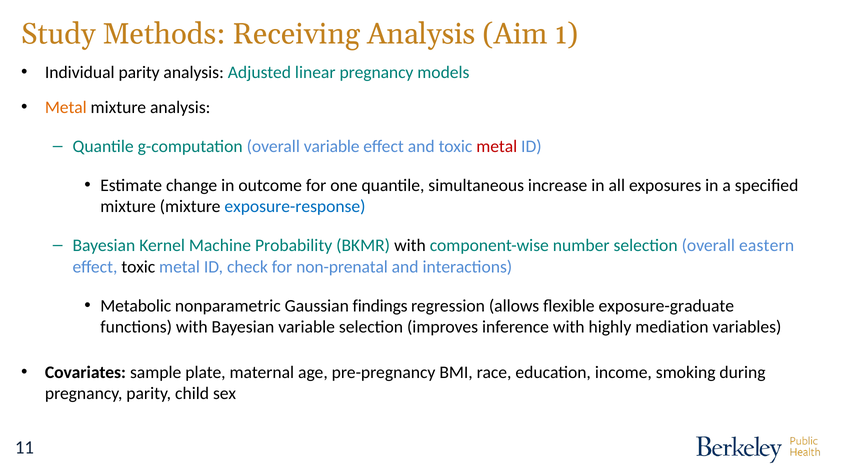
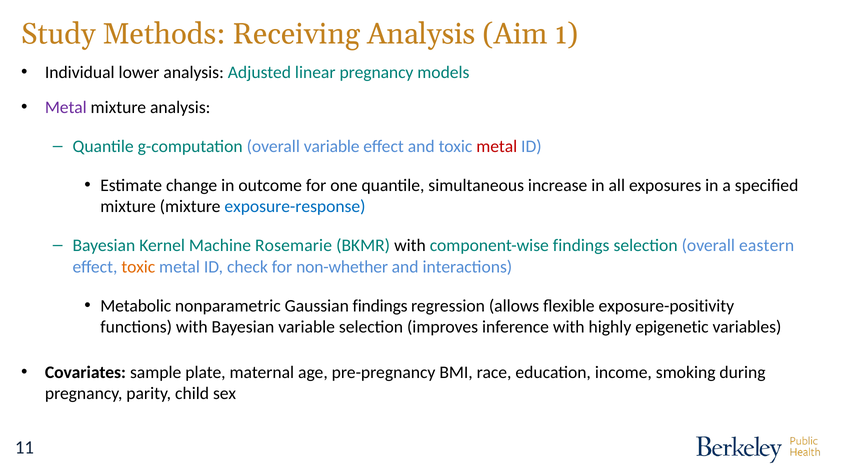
Individual parity: parity -> lower
Metal at (66, 107) colour: orange -> purple
Probability: Probability -> Rosemarie
component-wise number: number -> findings
toxic at (138, 267) colour: black -> orange
non-prenatal: non-prenatal -> non-whether
exposure-graduate: exposure-graduate -> exposure-positivity
mediation: mediation -> epigenetic
